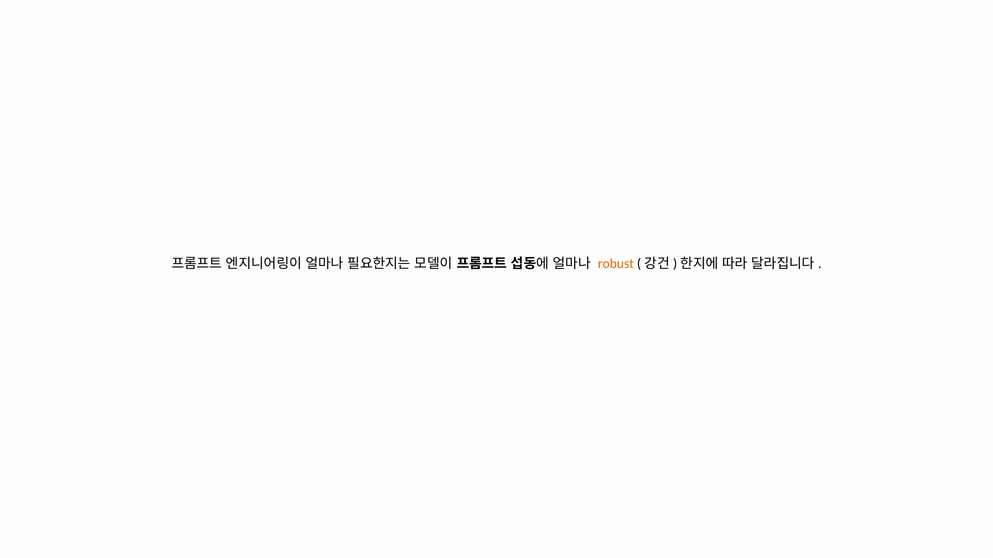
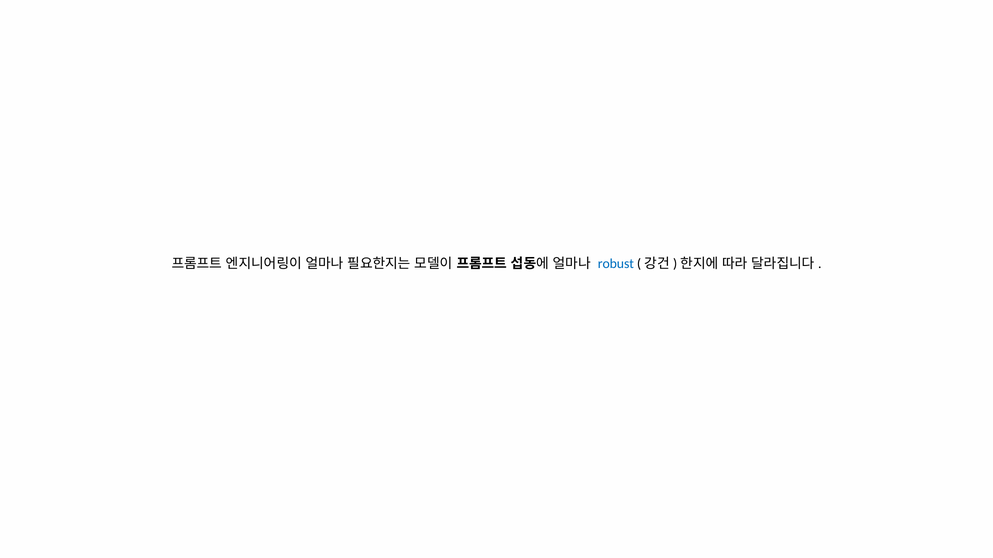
robust colour: orange -> blue
